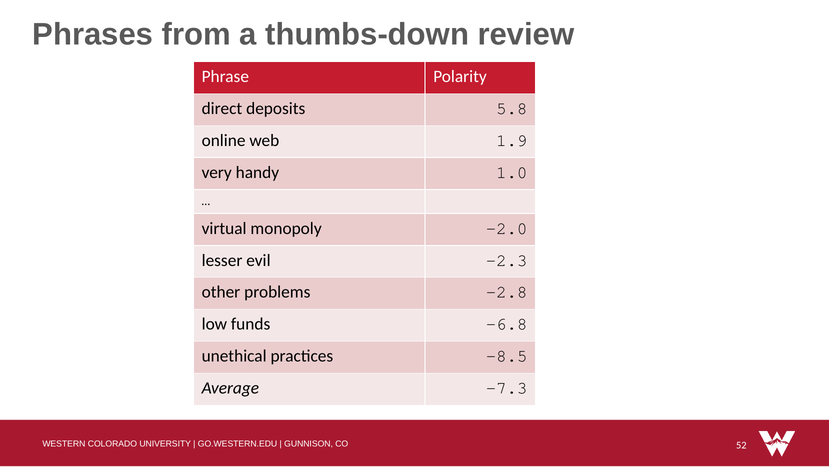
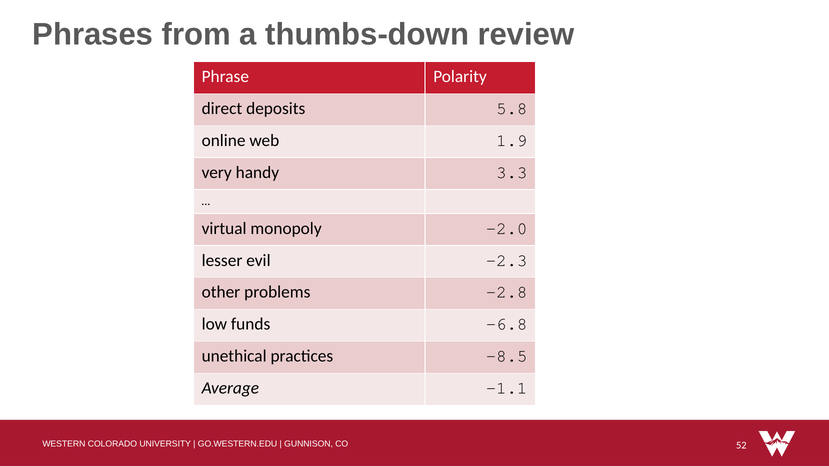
1.0: 1.0 -> 3.3
-7.3: -7.3 -> -1.1
